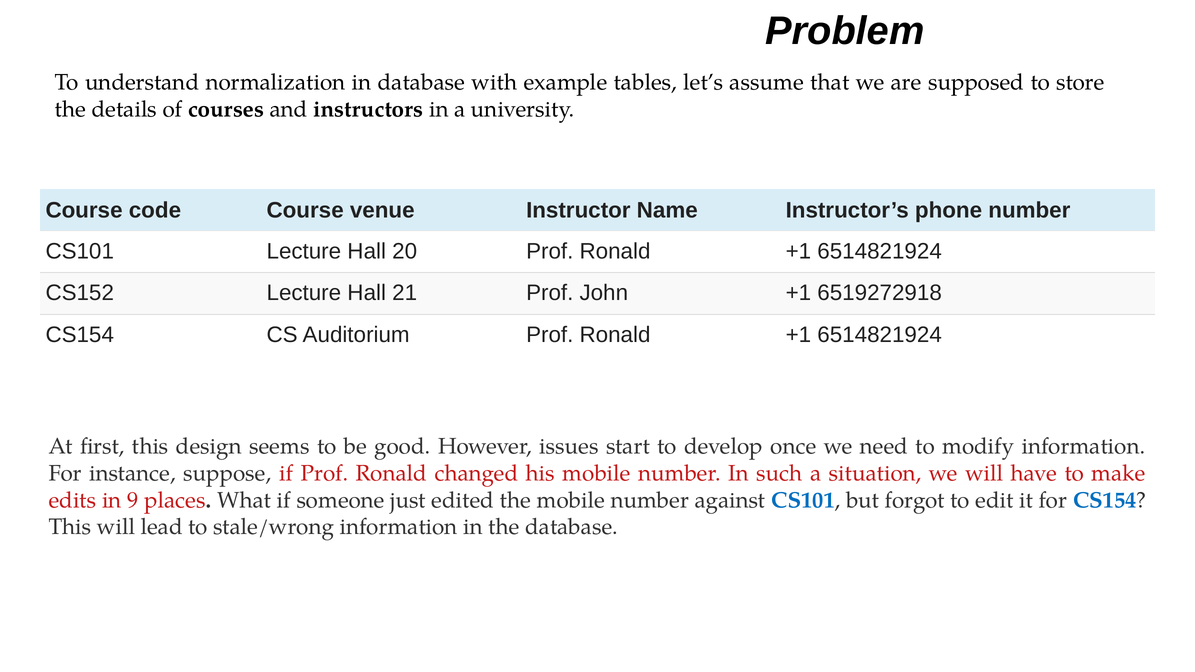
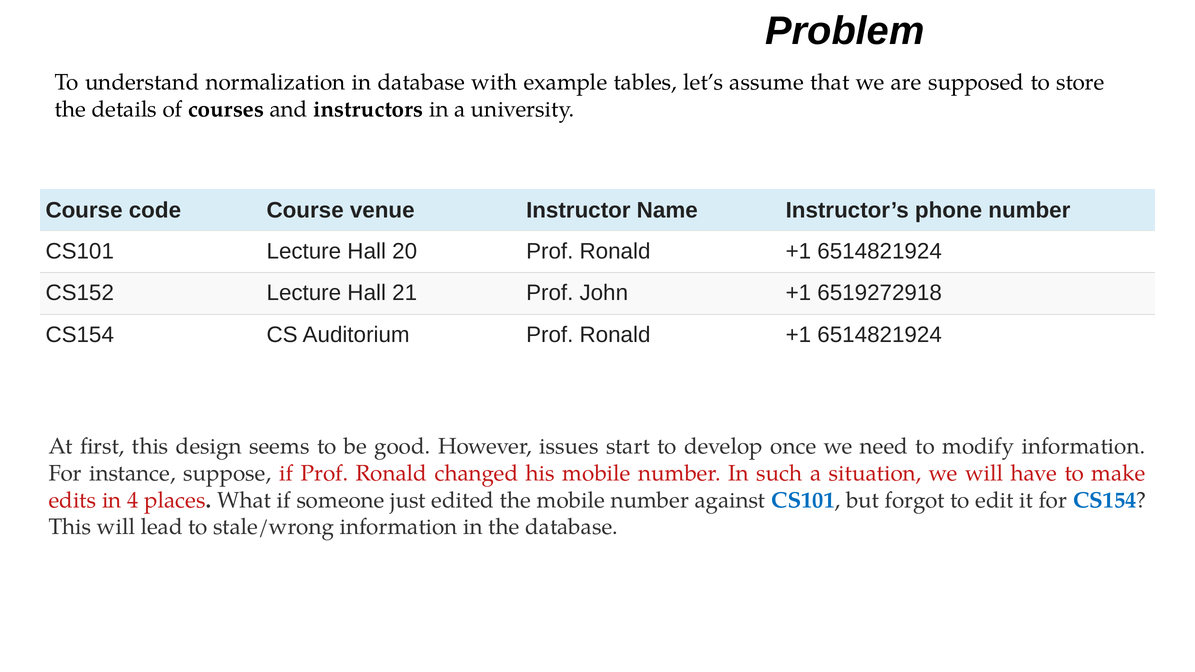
9: 9 -> 4
